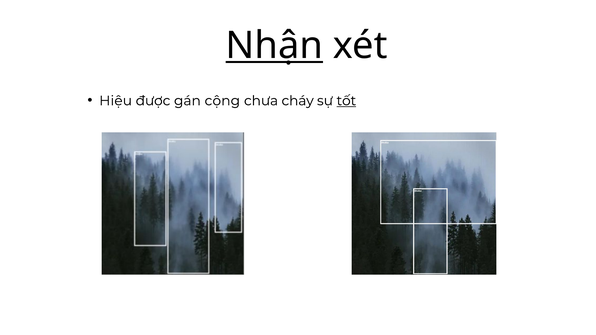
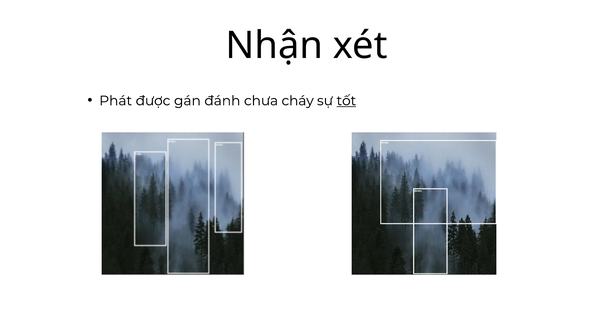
Nhận underline: present -> none
Hiệu: Hiệu -> Phát
cộng: cộng -> đánh
